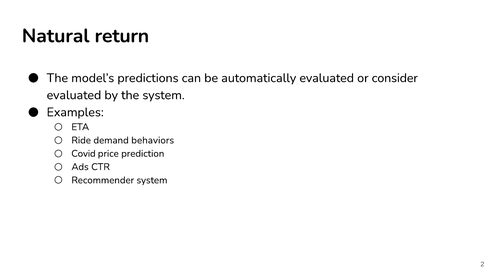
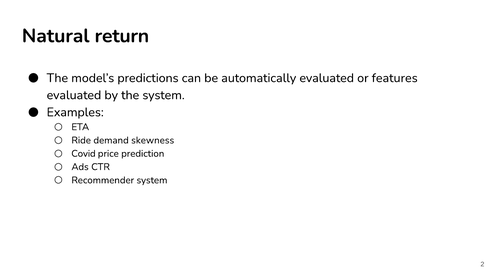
consider: consider -> features
behaviors: behaviors -> skewness
